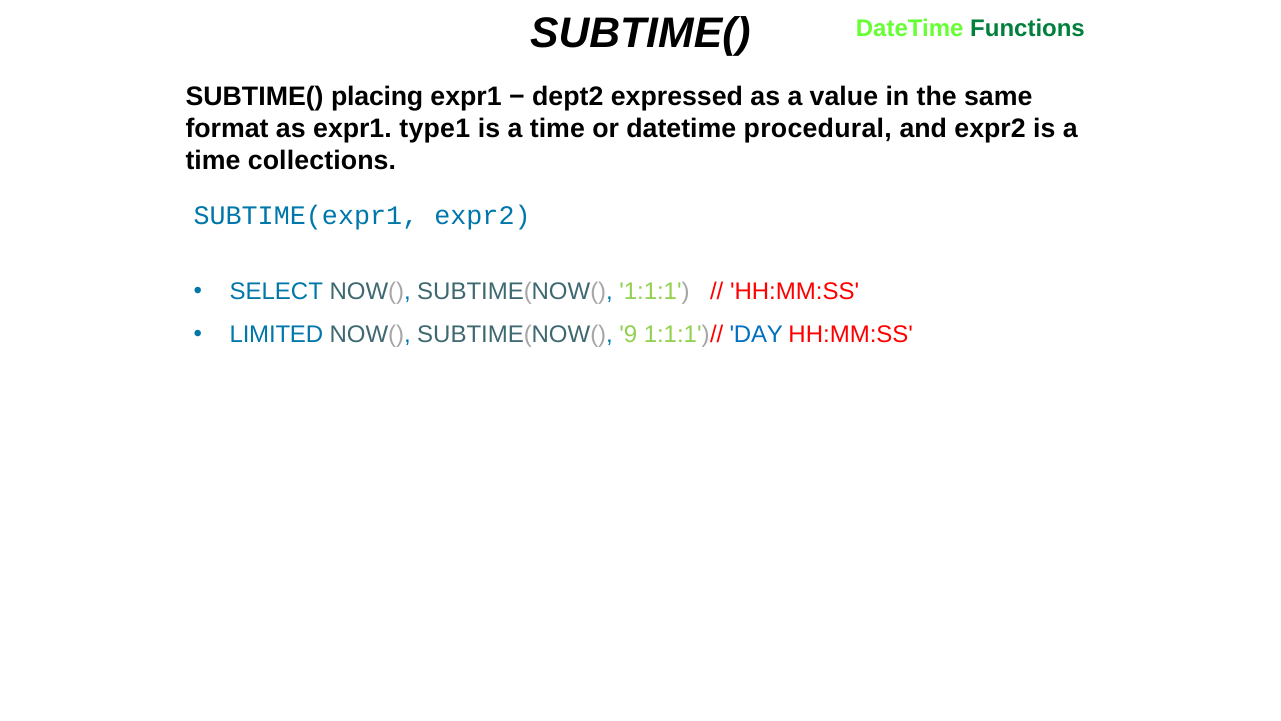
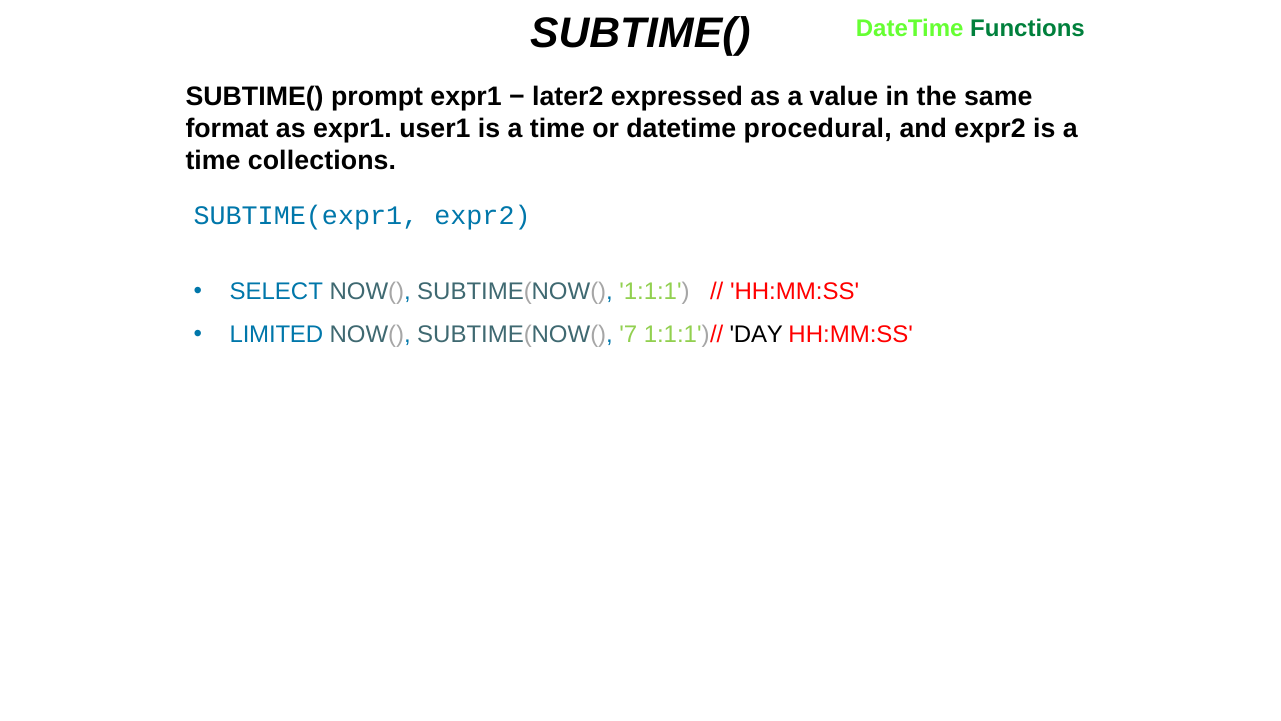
placing: placing -> prompt
dept2: dept2 -> later2
type1: type1 -> user1
9: 9 -> 7
DAY colour: blue -> black
